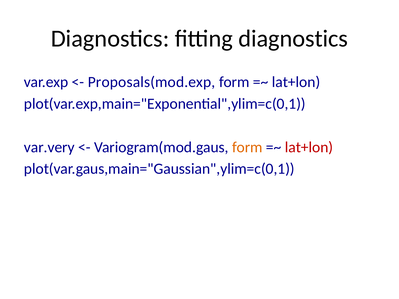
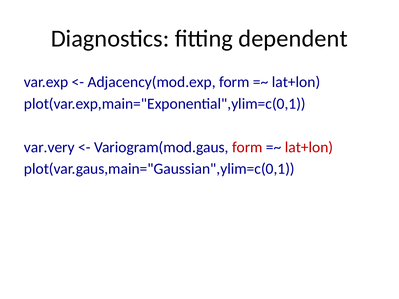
fitting diagnostics: diagnostics -> dependent
Proposals(mod.exp: Proposals(mod.exp -> Adjacency(mod.exp
form at (247, 147) colour: orange -> red
